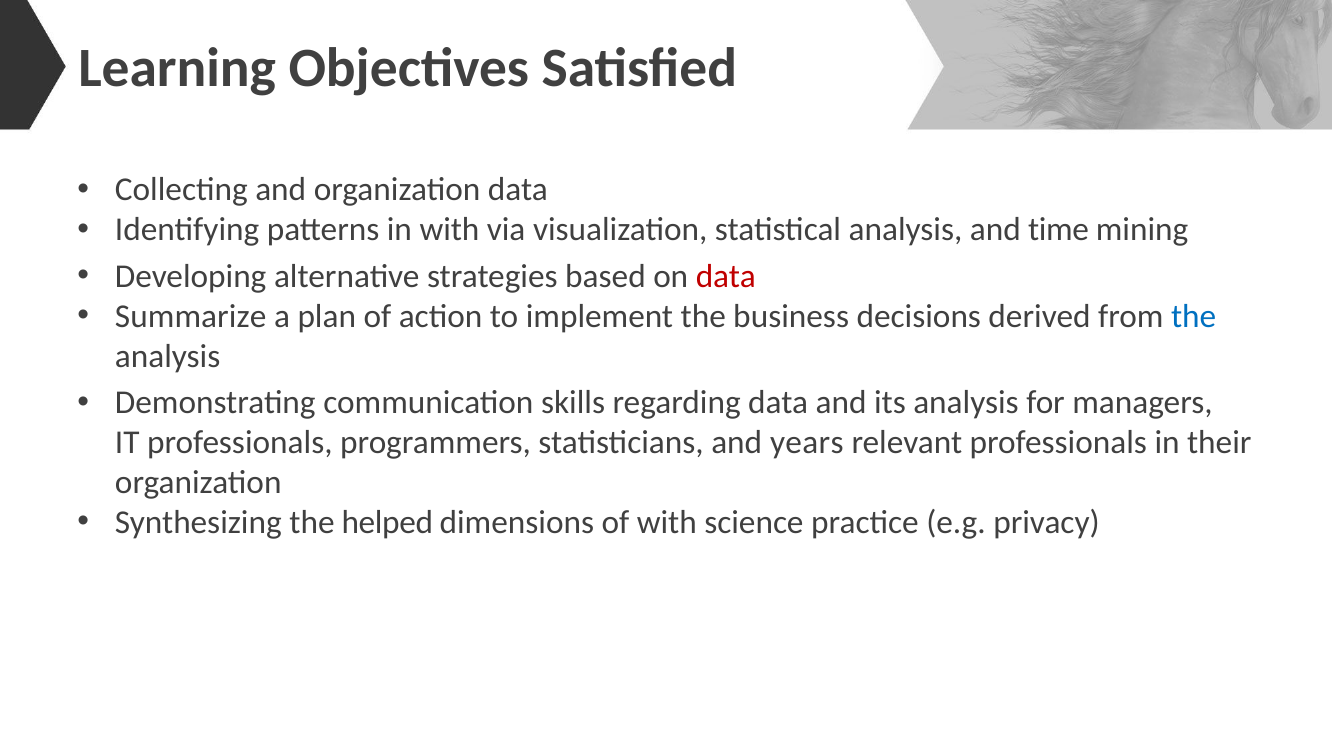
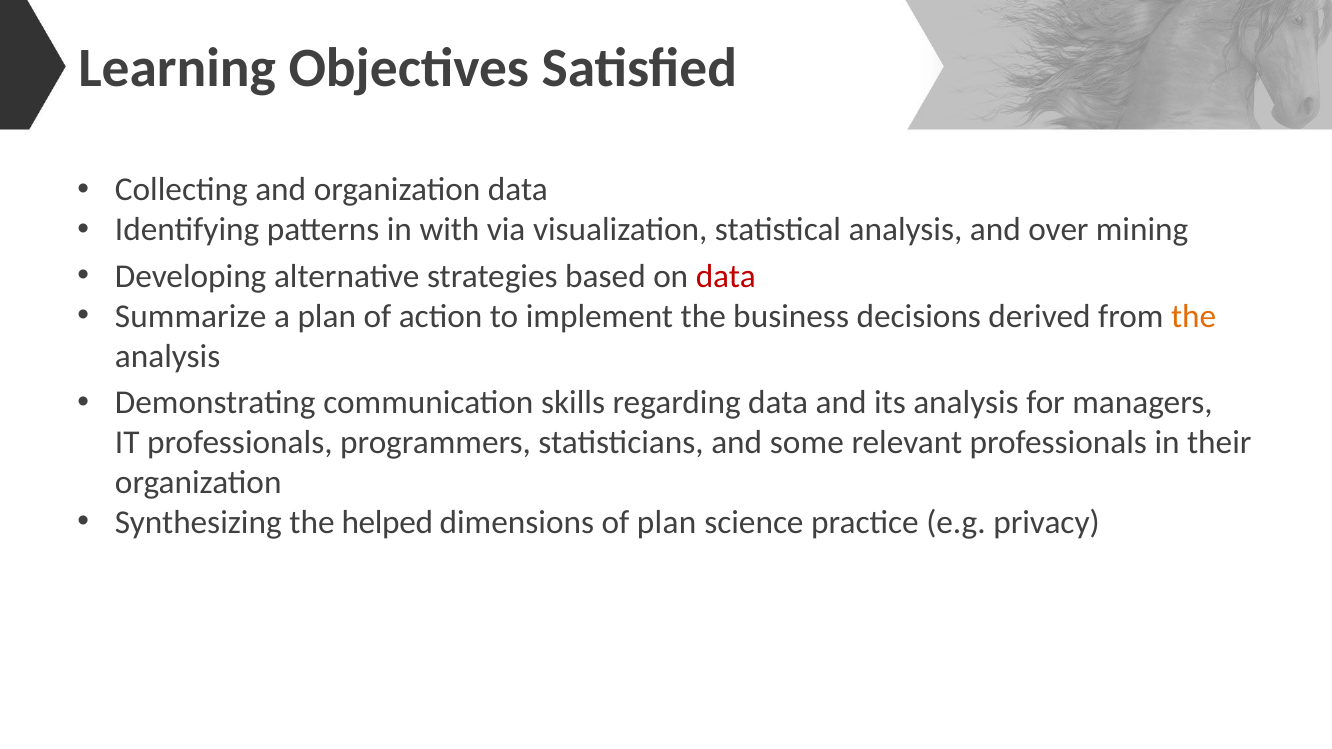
time: time -> over
the at (1194, 317) colour: blue -> orange
years: years -> some
of with: with -> plan
